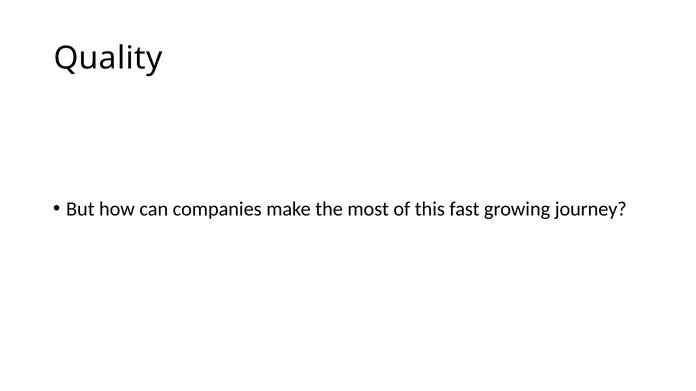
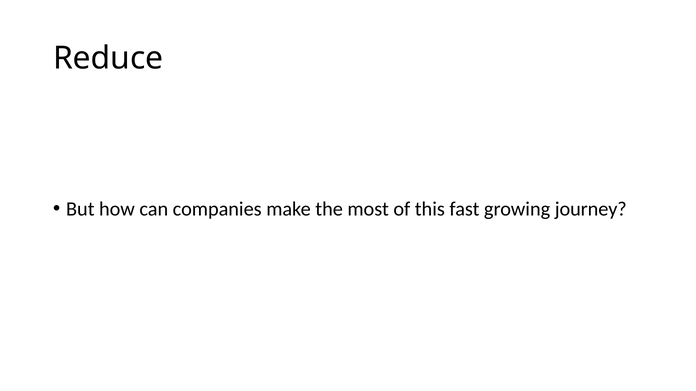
Quality: Quality -> Reduce
